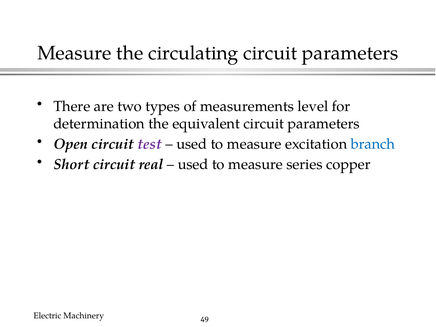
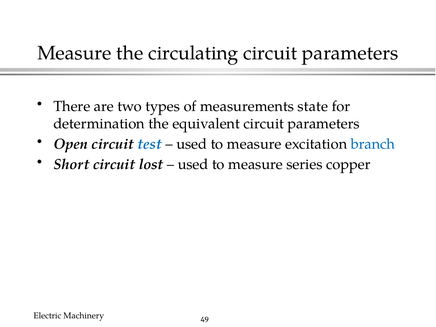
level: level -> state
test colour: purple -> blue
real: real -> lost
